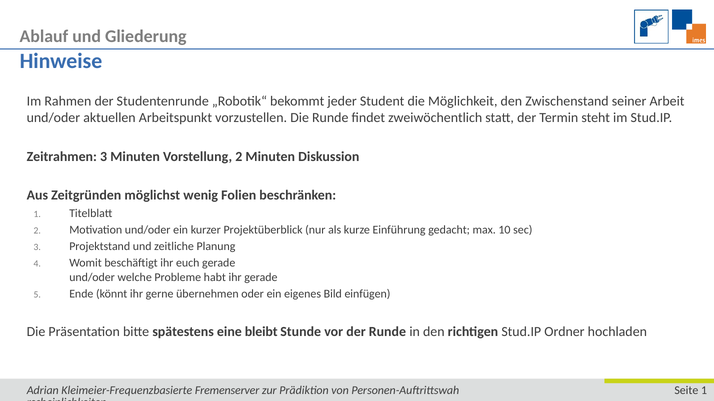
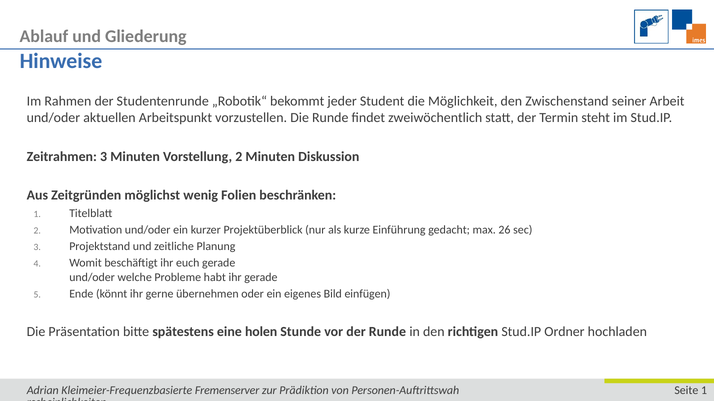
10: 10 -> 26
bleibt: bleibt -> holen
